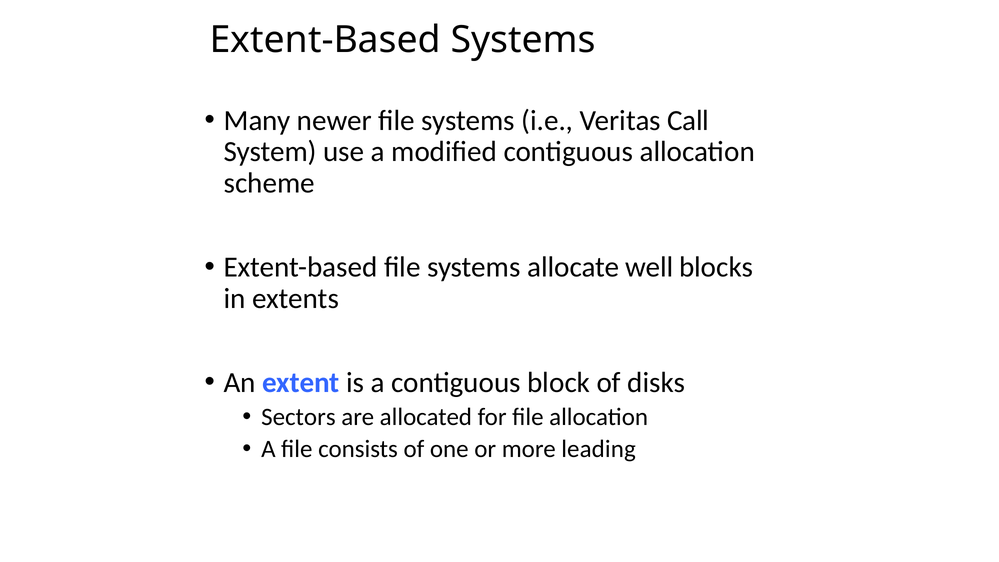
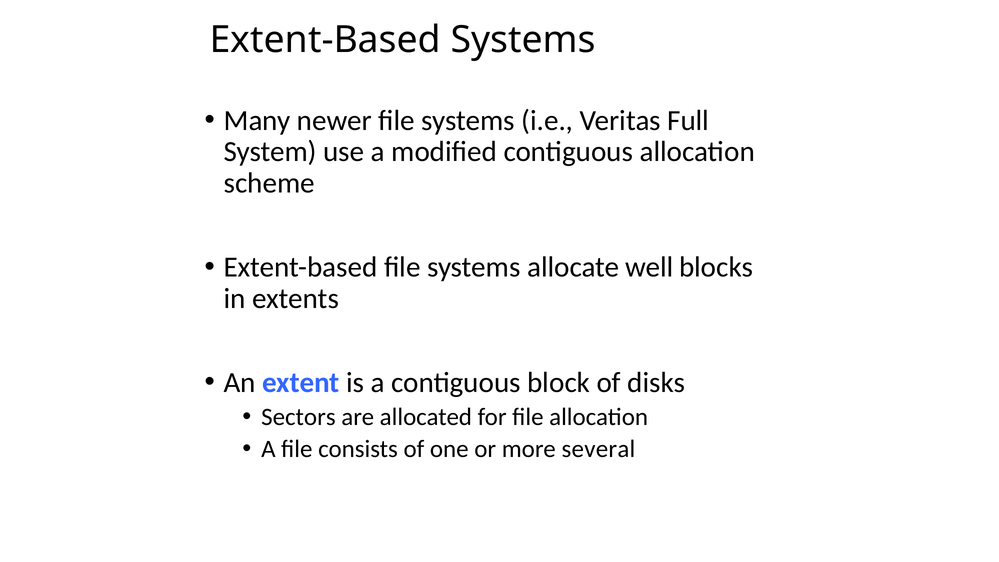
Call: Call -> Full
leading: leading -> several
